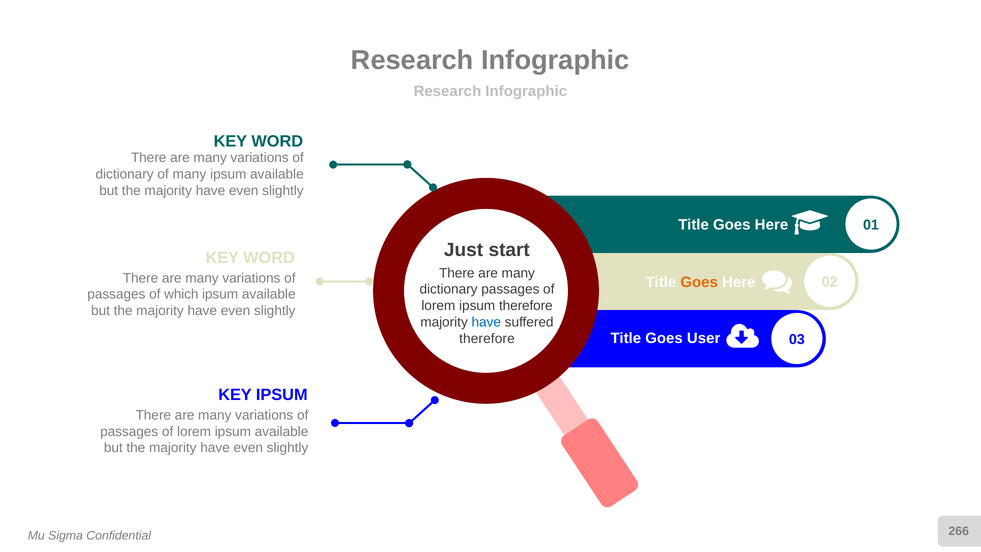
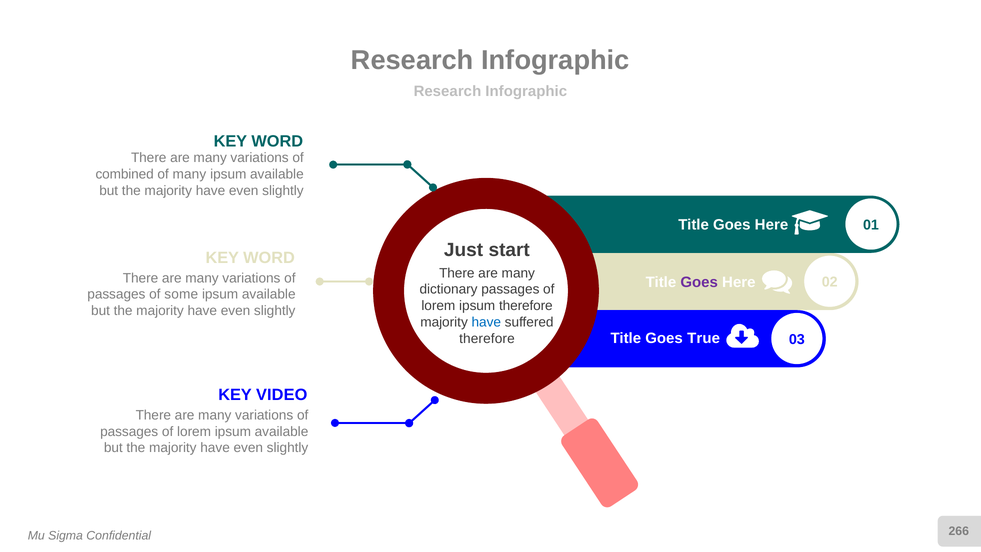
dictionary at (125, 174): dictionary -> combined
Goes at (699, 282) colour: orange -> purple
which: which -> some
User: User -> True
KEY IPSUM: IPSUM -> VIDEO
